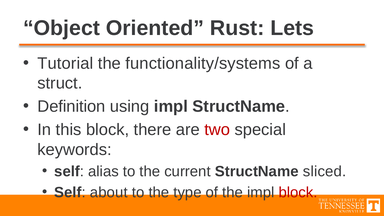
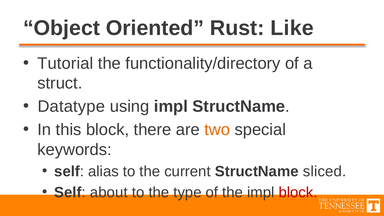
Lets: Lets -> Like
functionality/systems: functionality/systems -> functionality/directory
Definition: Definition -> Datatype
two colour: red -> orange
